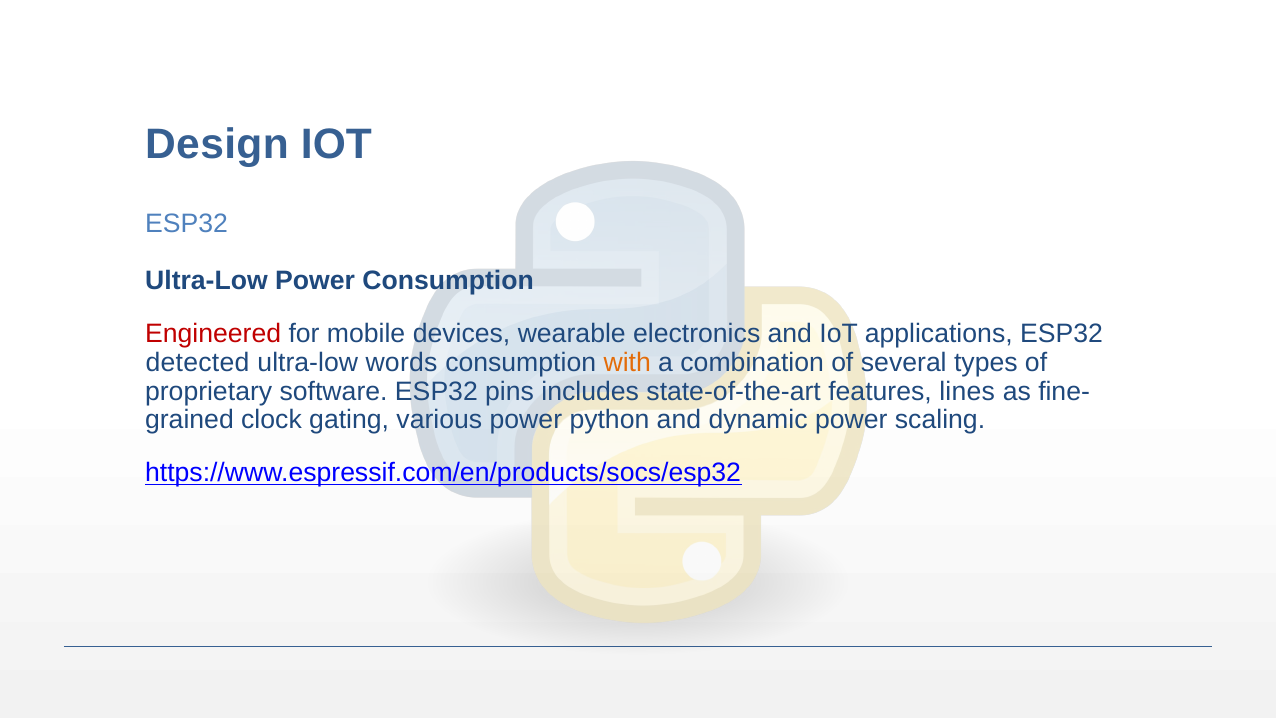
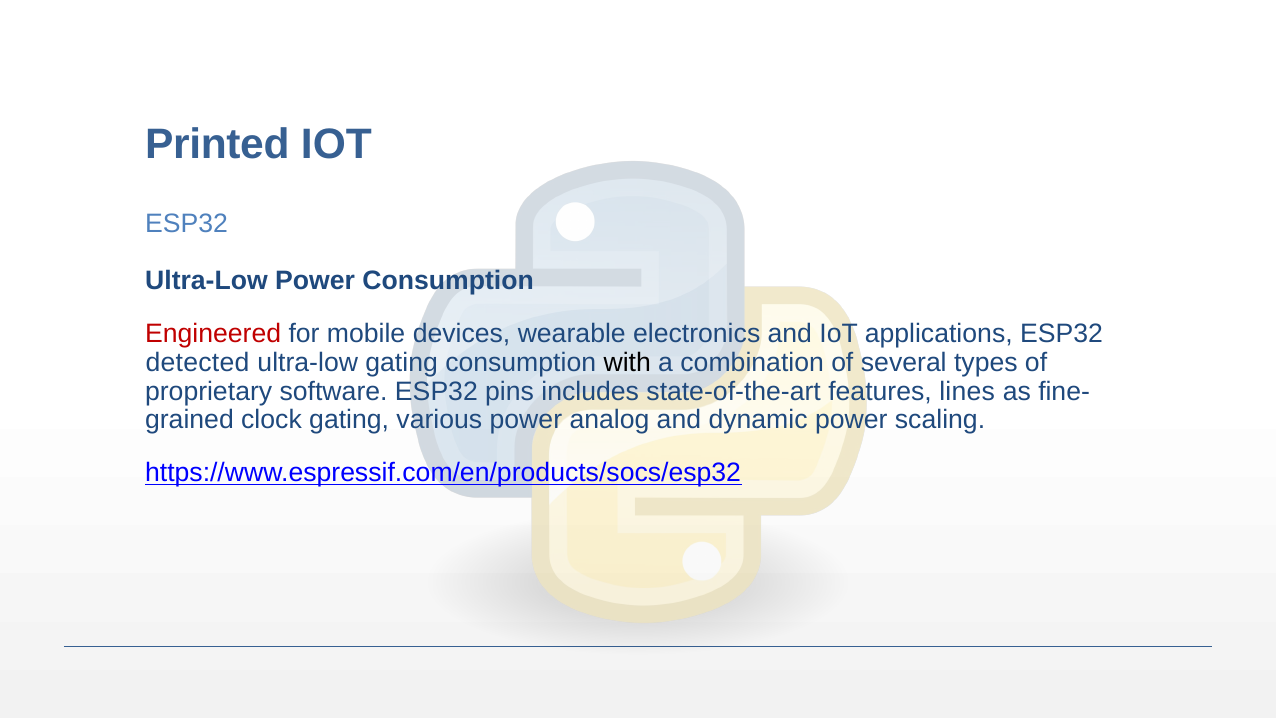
Design: Design -> Printed
ultra-low words: words -> gating
with colour: orange -> black
python: python -> analog
